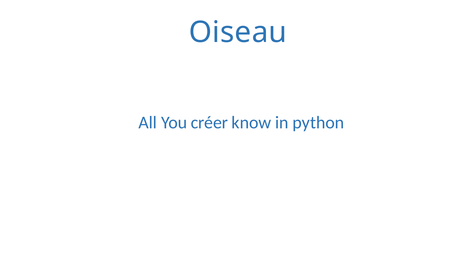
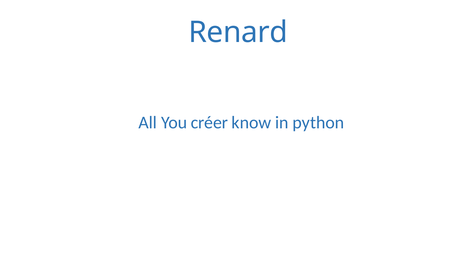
Oiseau: Oiseau -> Renard
